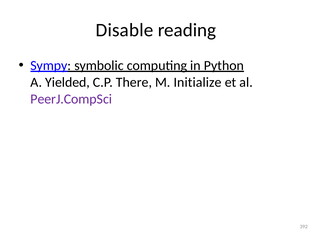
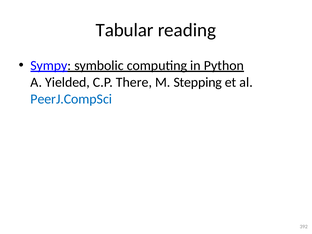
Disable: Disable -> Tabular
Initialize: Initialize -> Stepping
PeerJ.CompSci colour: purple -> blue
